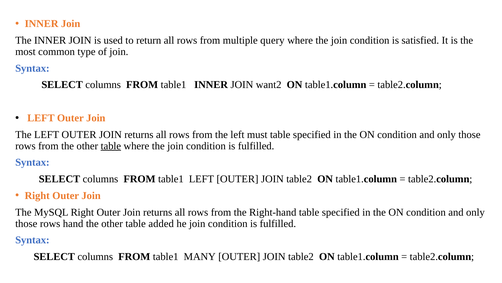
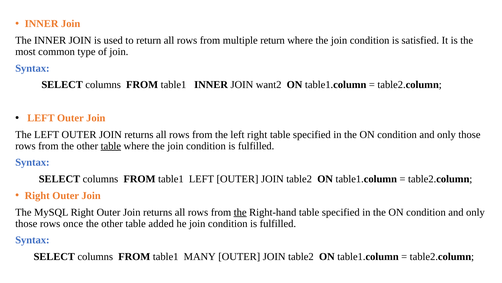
multiple query: query -> return
left must: must -> right
the at (240, 212) underline: none -> present
hand: hand -> once
